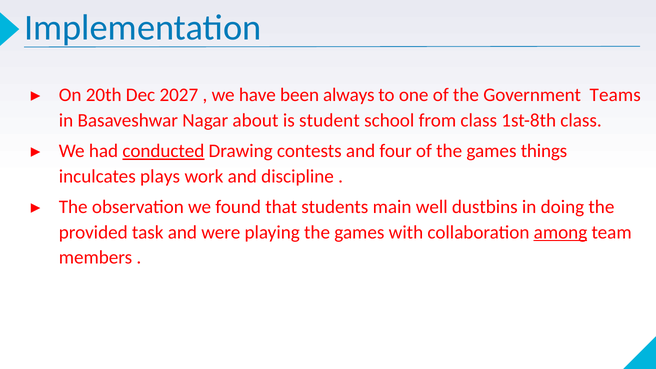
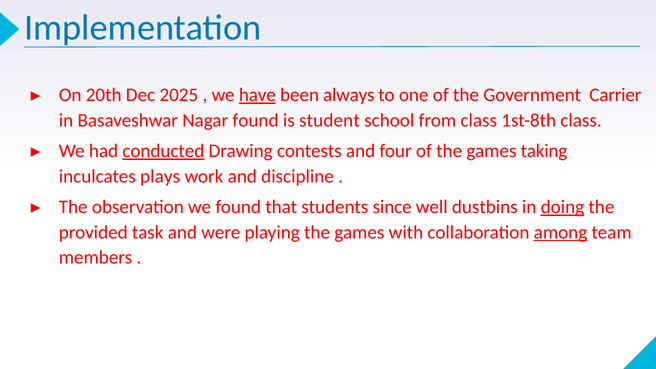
2027: 2027 -> 2025
have underline: none -> present
Teams: Teams -> Carrier
Nagar about: about -> found
things: things -> taking
main: main -> since
doing underline: none -> present
